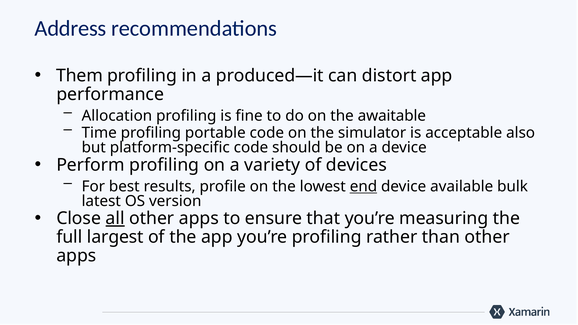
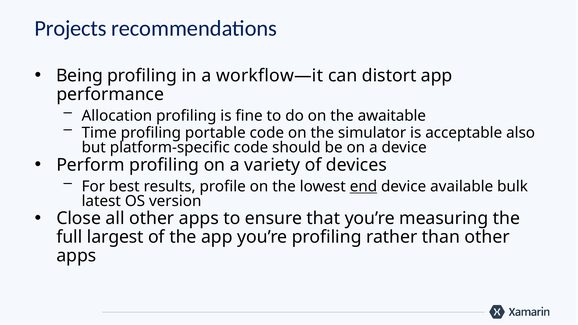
Address: Address -> Projects
Them: Them -> Being
produced—it: produced—it -> workflow—it
all underline: present -> none
